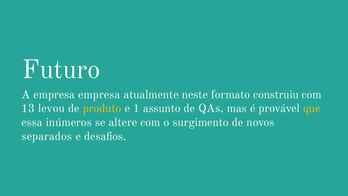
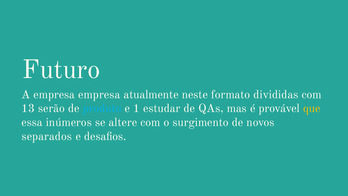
construiu: construiu -> divididas
levou: levou -> serão
produto colour: yellow -> light blue
assunto: assunto -> estudar
